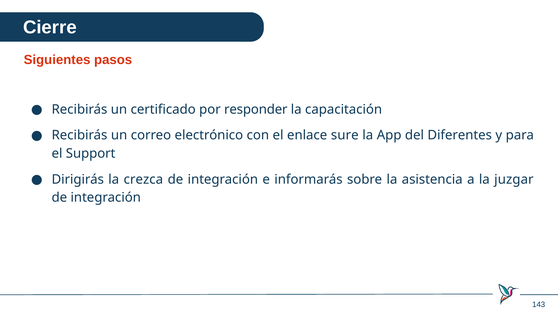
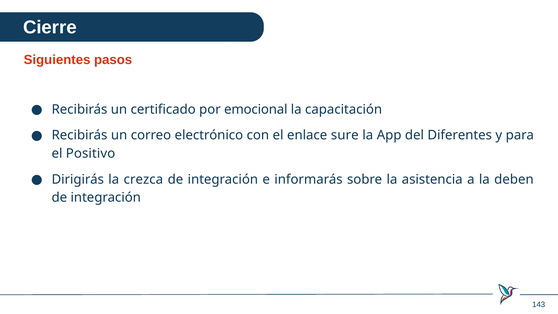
responder: responder -> emocional
Support: Support -> Positivo
juzgar: juzgar -> deben
